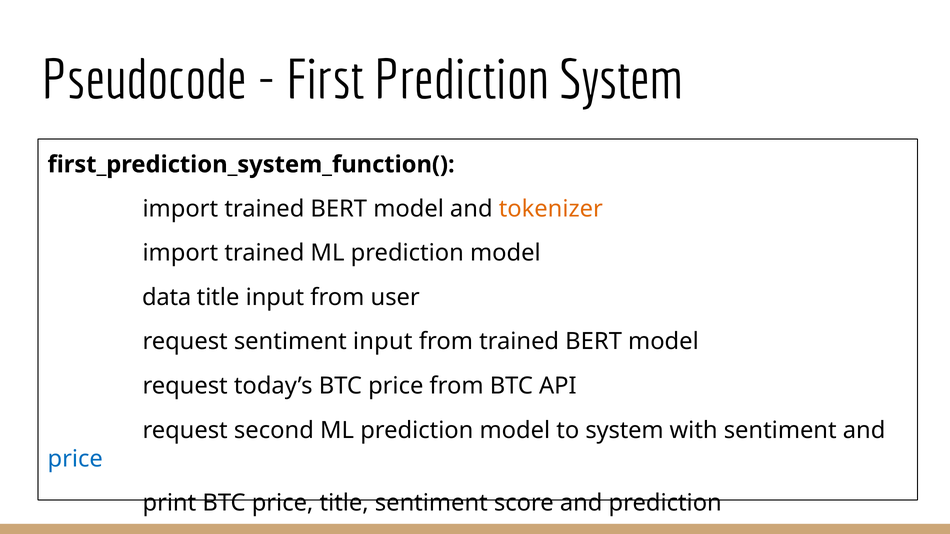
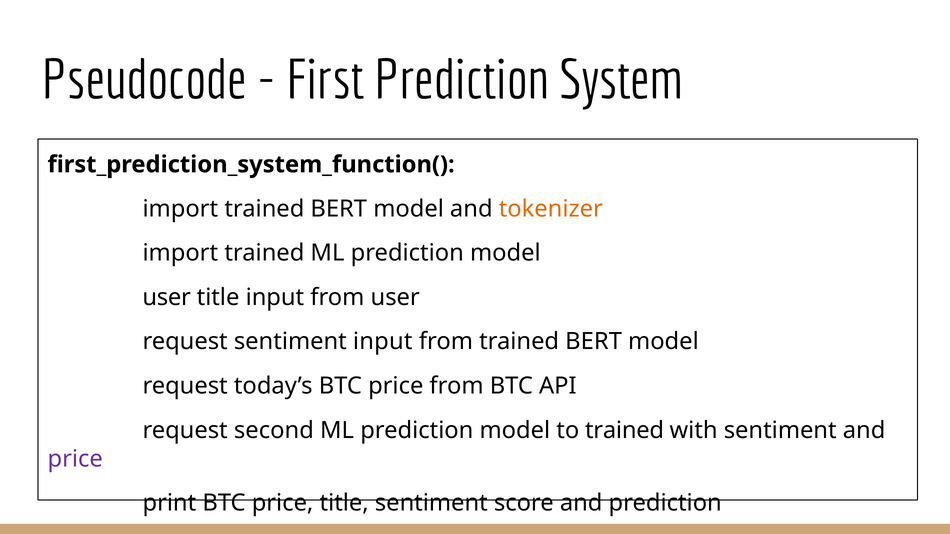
data at (167, 298): data -> user
to system: system -> trained
price at (75, 459) colour: blue -> purple
